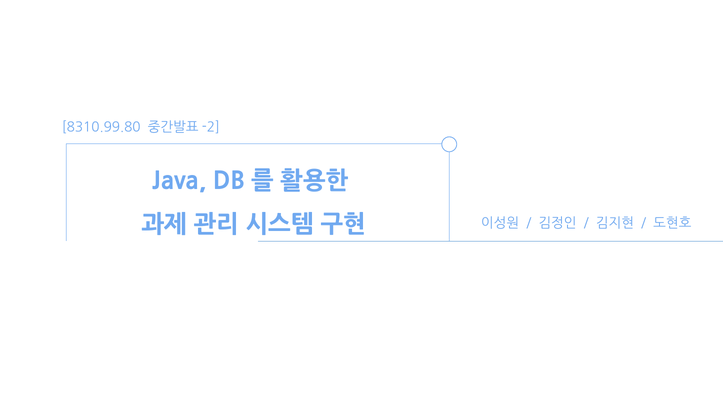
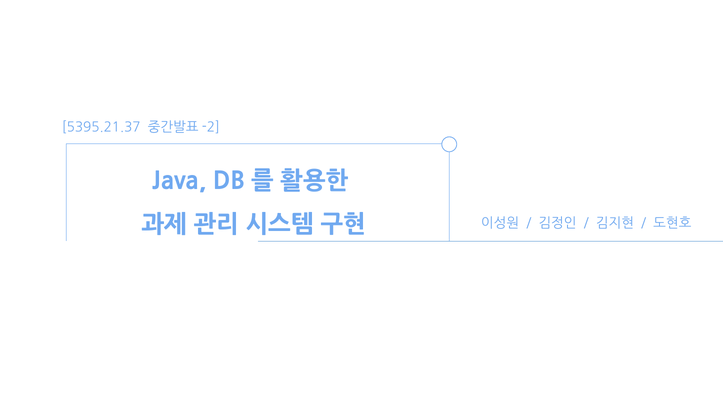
8310.99.80: 8310.99.80 -> 5395.21.37
